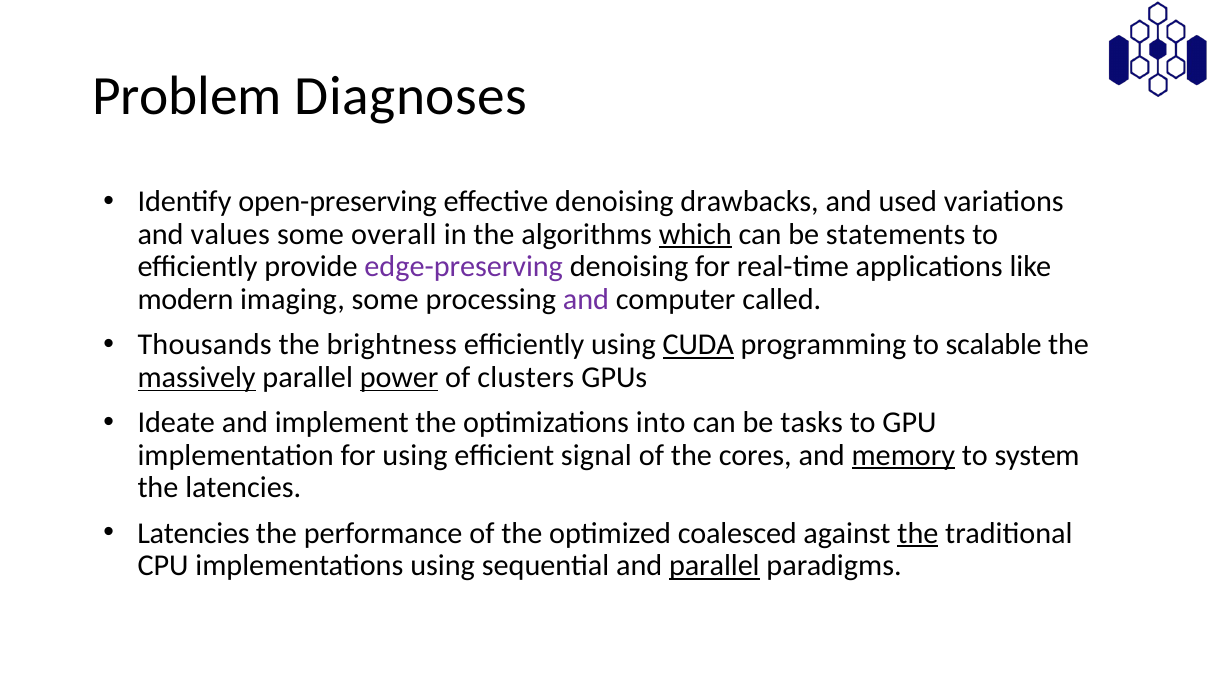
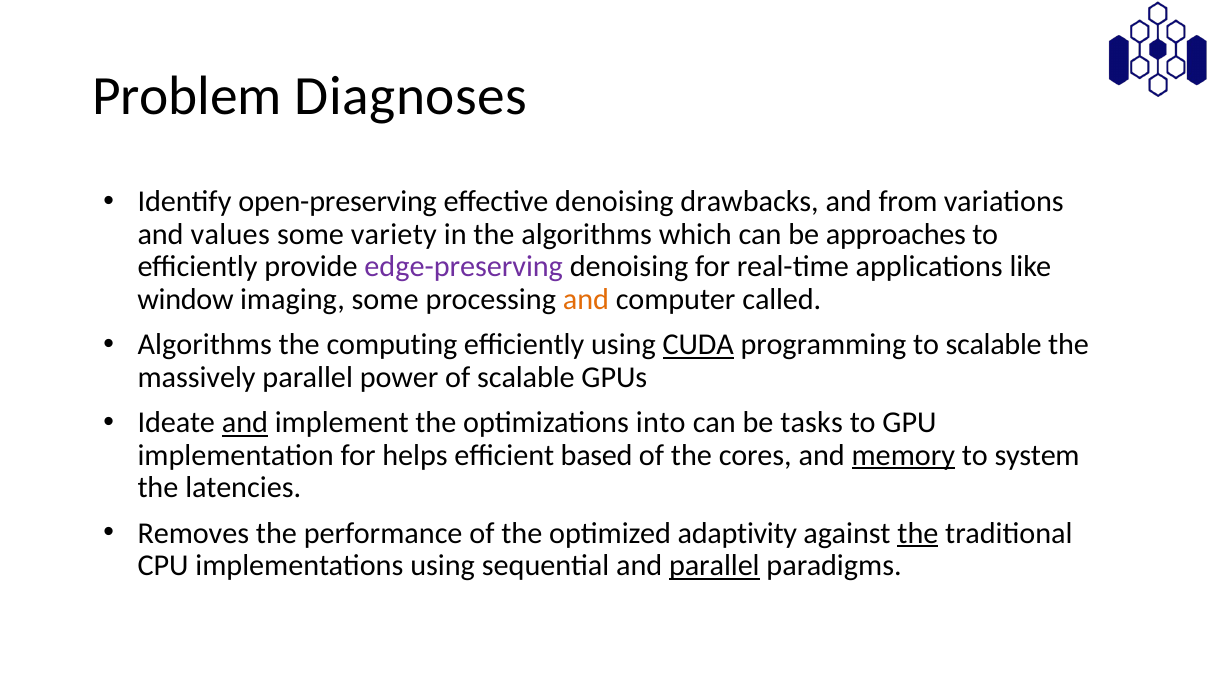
used: used -> from
overall: overall -> variety
which underline: present -> none
statements: statements -> approaches
modern: modern -> window
and at (586, 300) colour: purple -> orange
Thousands at (205, 345): Thousands -> Algorithms
brightness: brightness -> computing
massively underline: present -> none
power underline: present -> none
of clusters: clusters -> scalable
and at (245, 423) underline: none -> present
for using: using -> helps
signal: signal -> based
Latencies at (193, 533): Latencies -> Removes
coalesced: coalesced -> adaptivity
